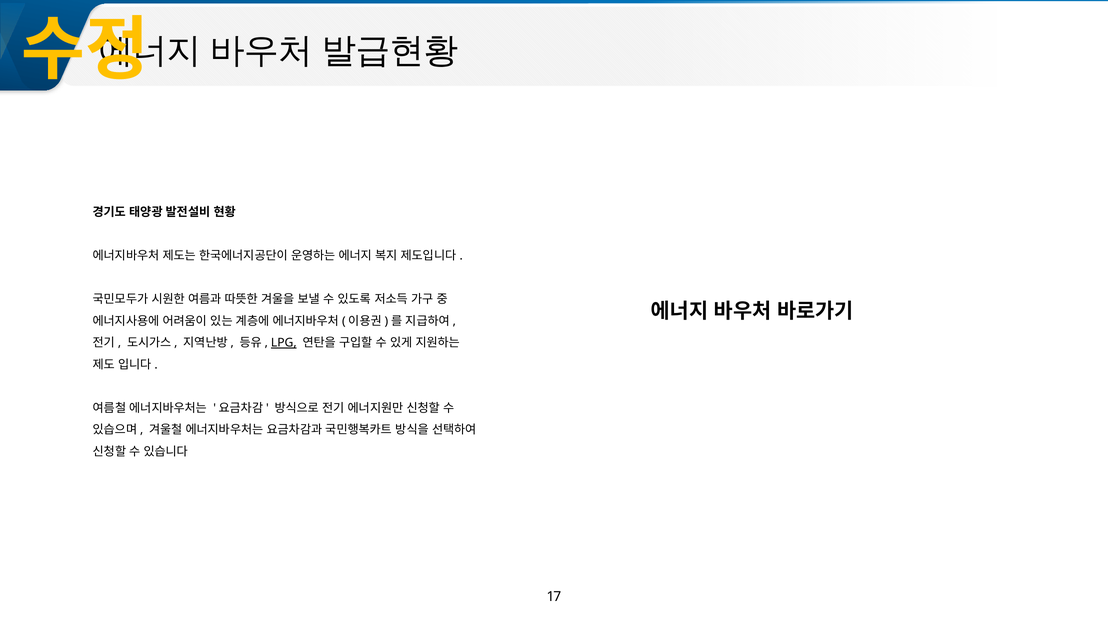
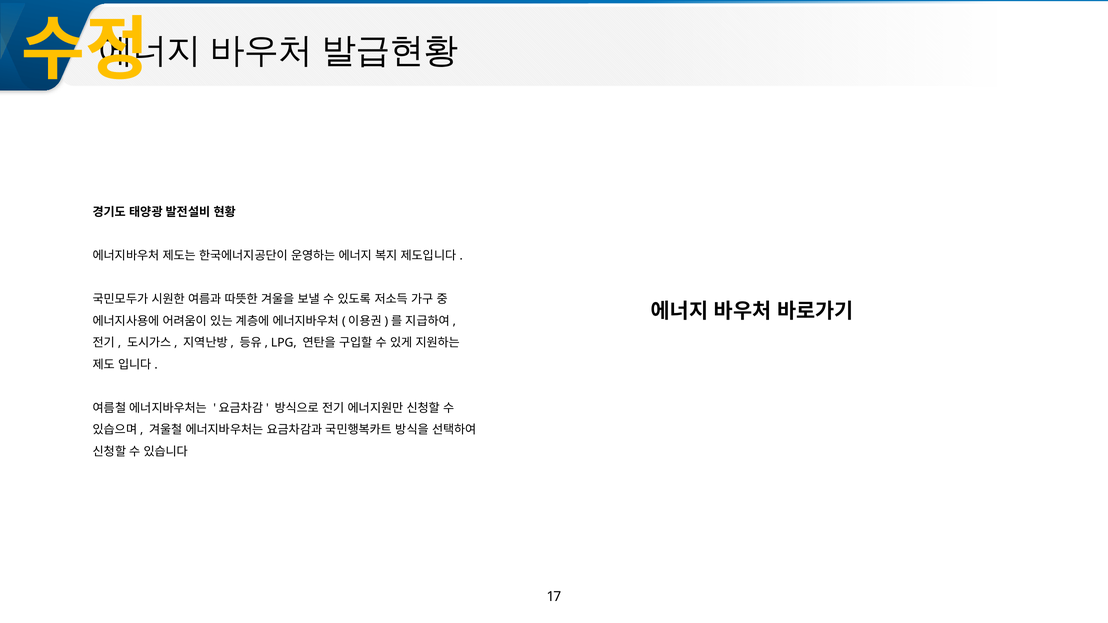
LPG underline: present -> none
